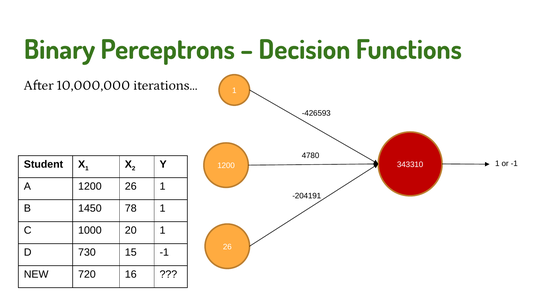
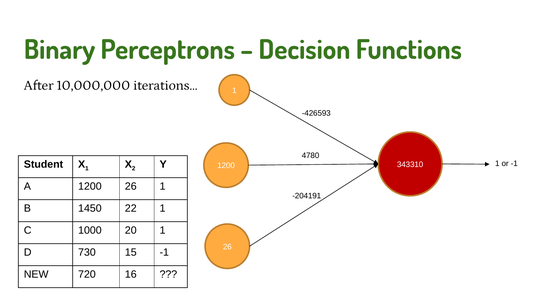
78: 78 -> 22
